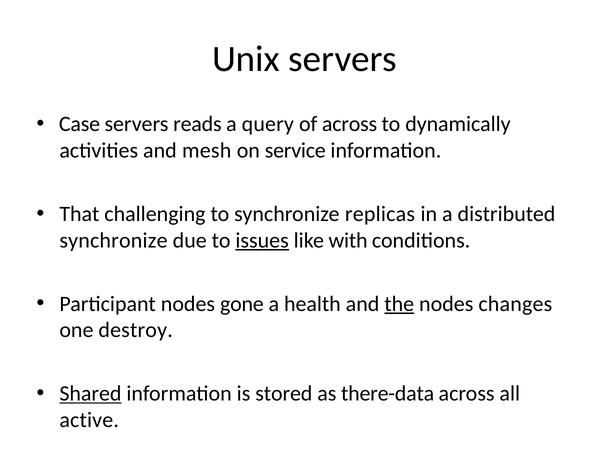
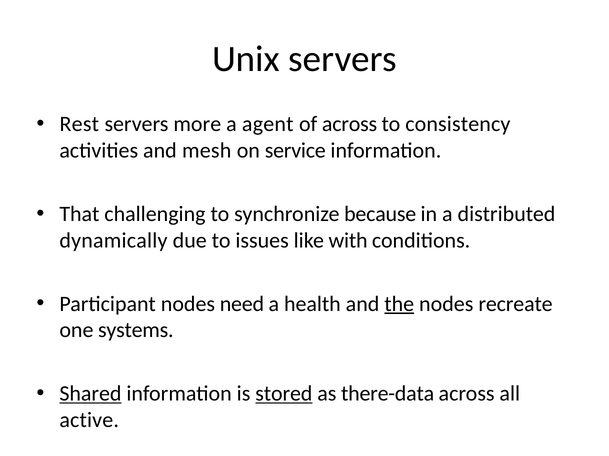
Case: Case -> Rest
reads: reads -> more
query: query -> agent
dynamically: dynamically -> consistency
replicas: replicas -> because
synchronize at (113, 241): synchronize -> dynamically
issues underline: present -> none
gone: gone -> need
changes: changes -> recreate
destroy: destroy -> systems
stored underline: none -> present
